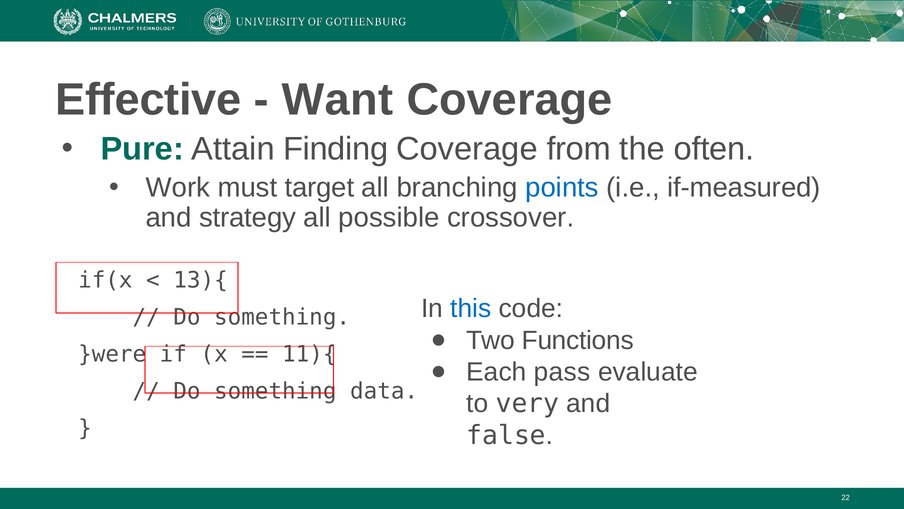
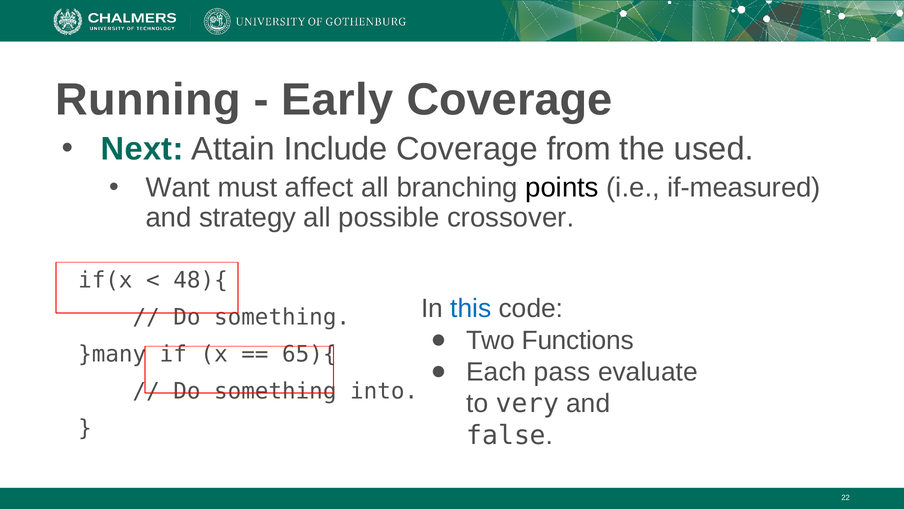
Effective: Effective -> Running
Want: Want -> Early
Pure: Pure -> Next
Finding: Finding -> Include
often: often -> used
Work: Work -> Want
target: target -> affect
points colour: blue -> black
13){: 13){ -> 48){
}were: }were -> }many
11){: 11){ -> 65){
data: data -> into
